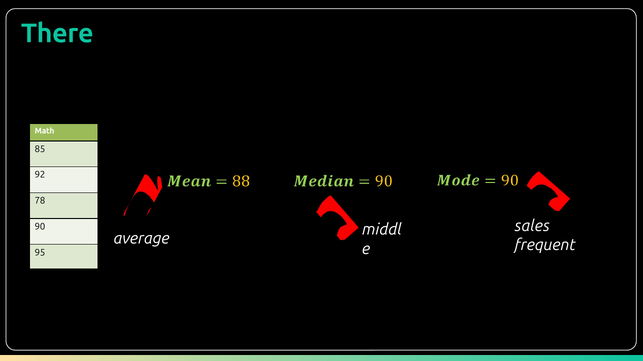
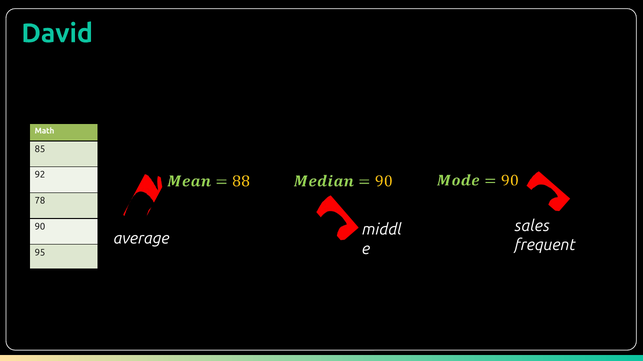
There: There -> David
